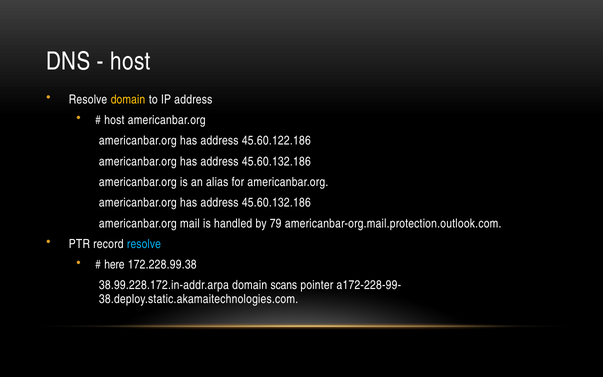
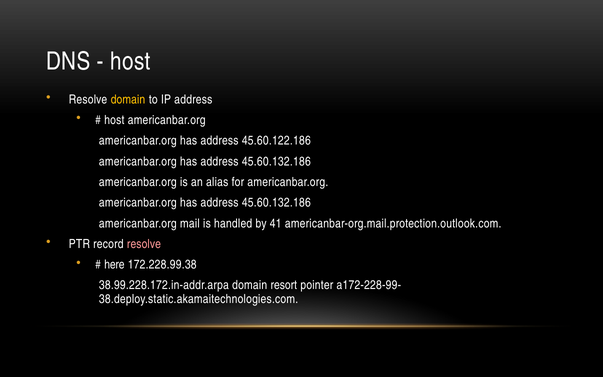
79: 79 -> 41
resolve at (144, 244) colour: light blue -> pink
scans: scans -> resort
